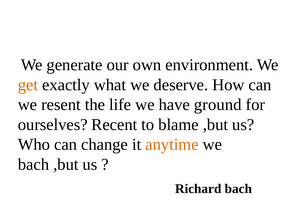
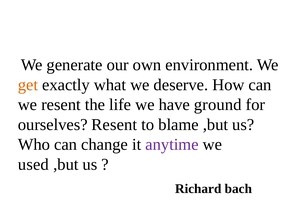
ourselves Recent: Recent -> Resent
anytime colour: orange -> purple
bach at (33, 164): bach -> used
